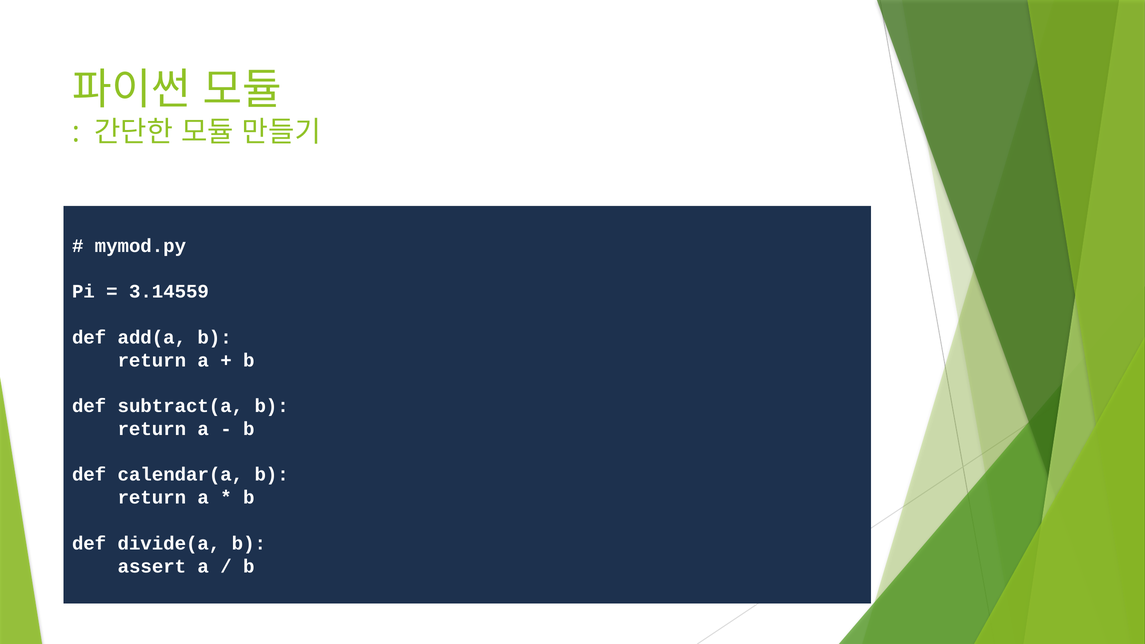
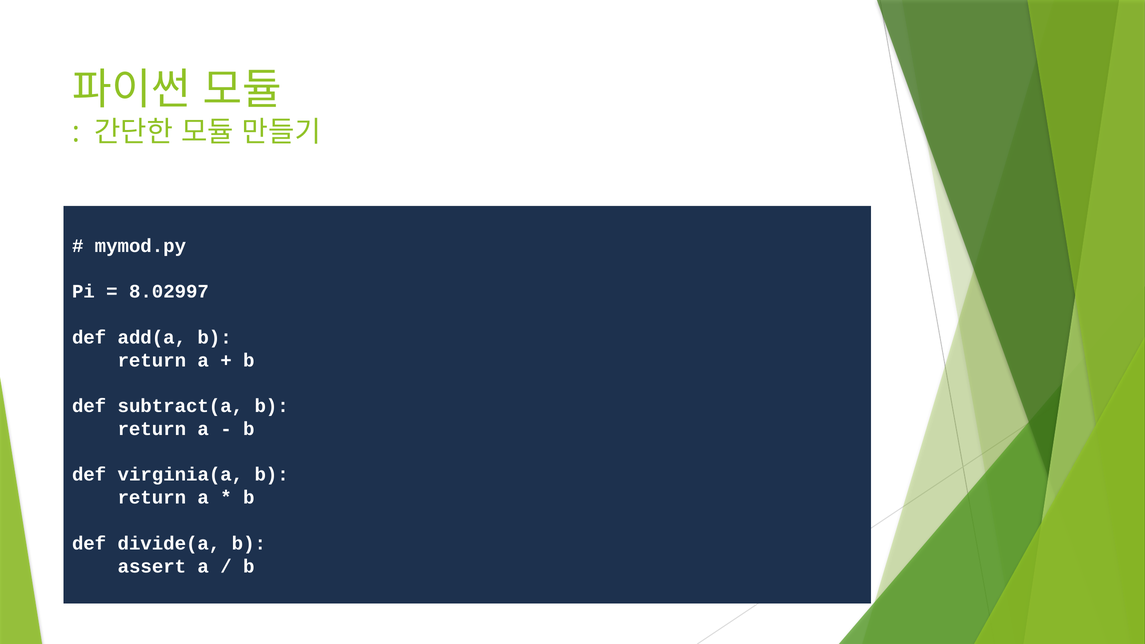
3.14559: 3.14559 -> 8.02997
calendar(a: calendar(a -> virginia(a
